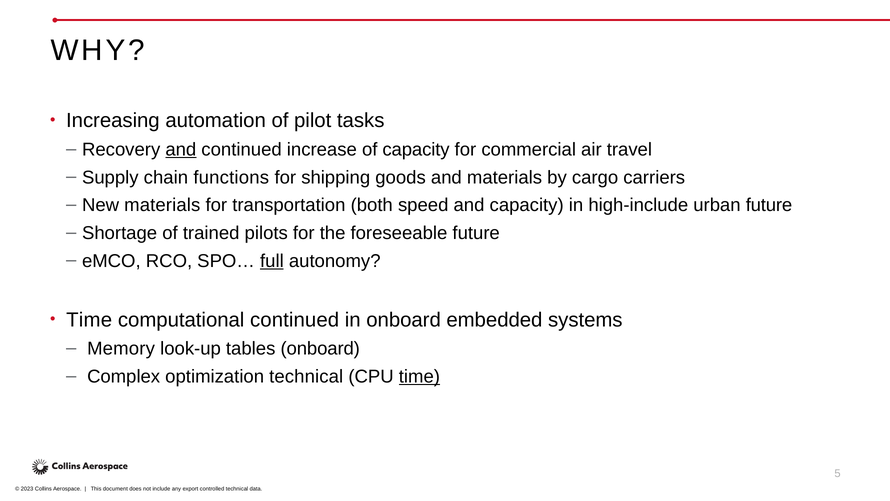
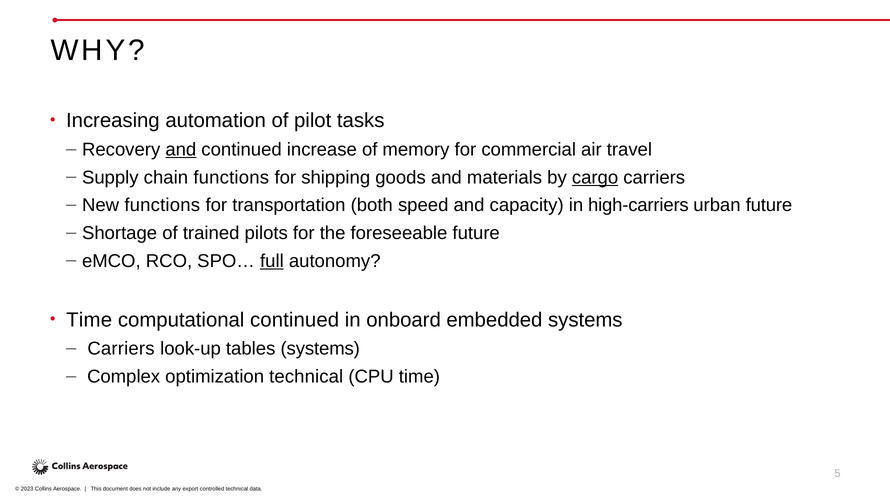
of capacity: capacity -> memory
cargo underline: none -> present
New materials: materials -> functions
high-include: high-include -> high-carriers
Memory at (121, 349): Memory -> Carriers
tables onboard: onboard -> systems
time at (419, 376) underline: present -> none
